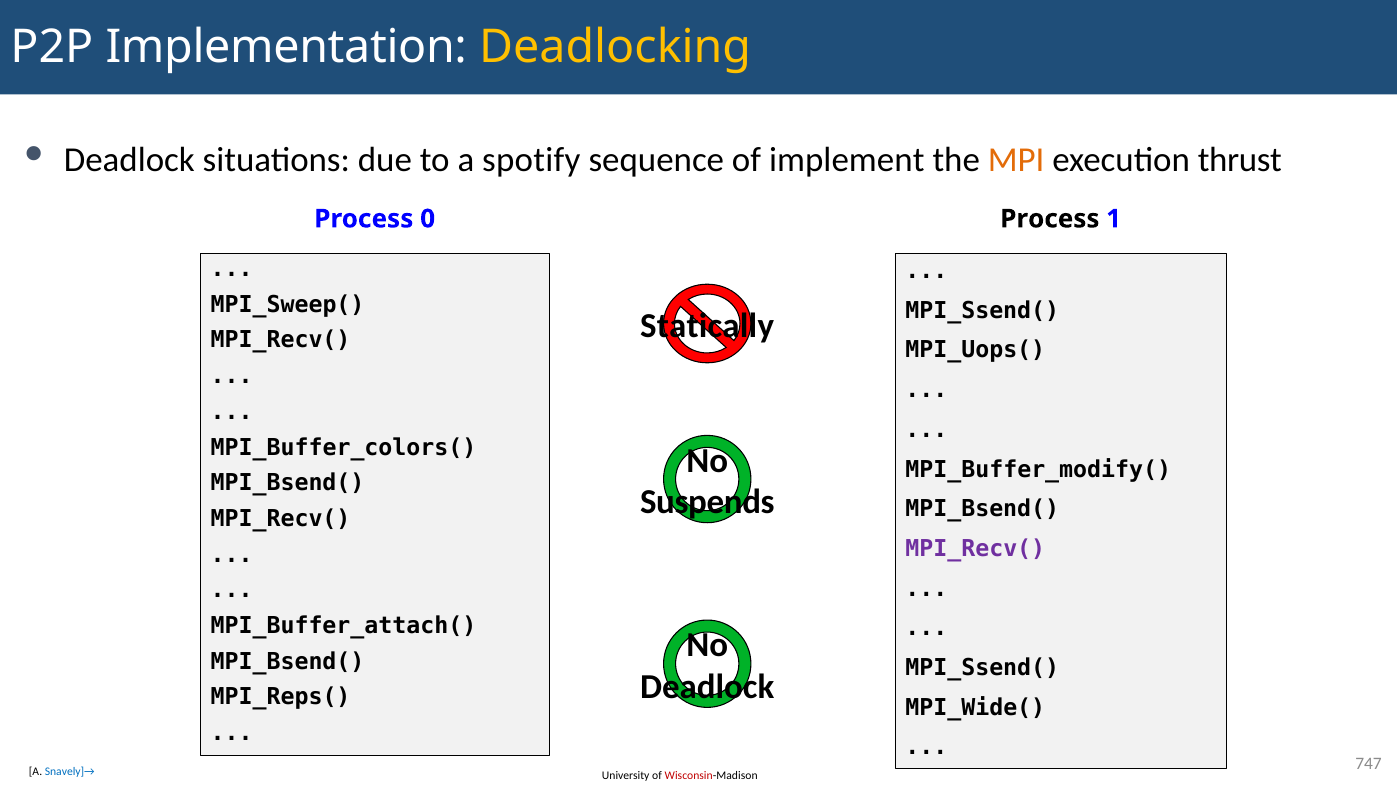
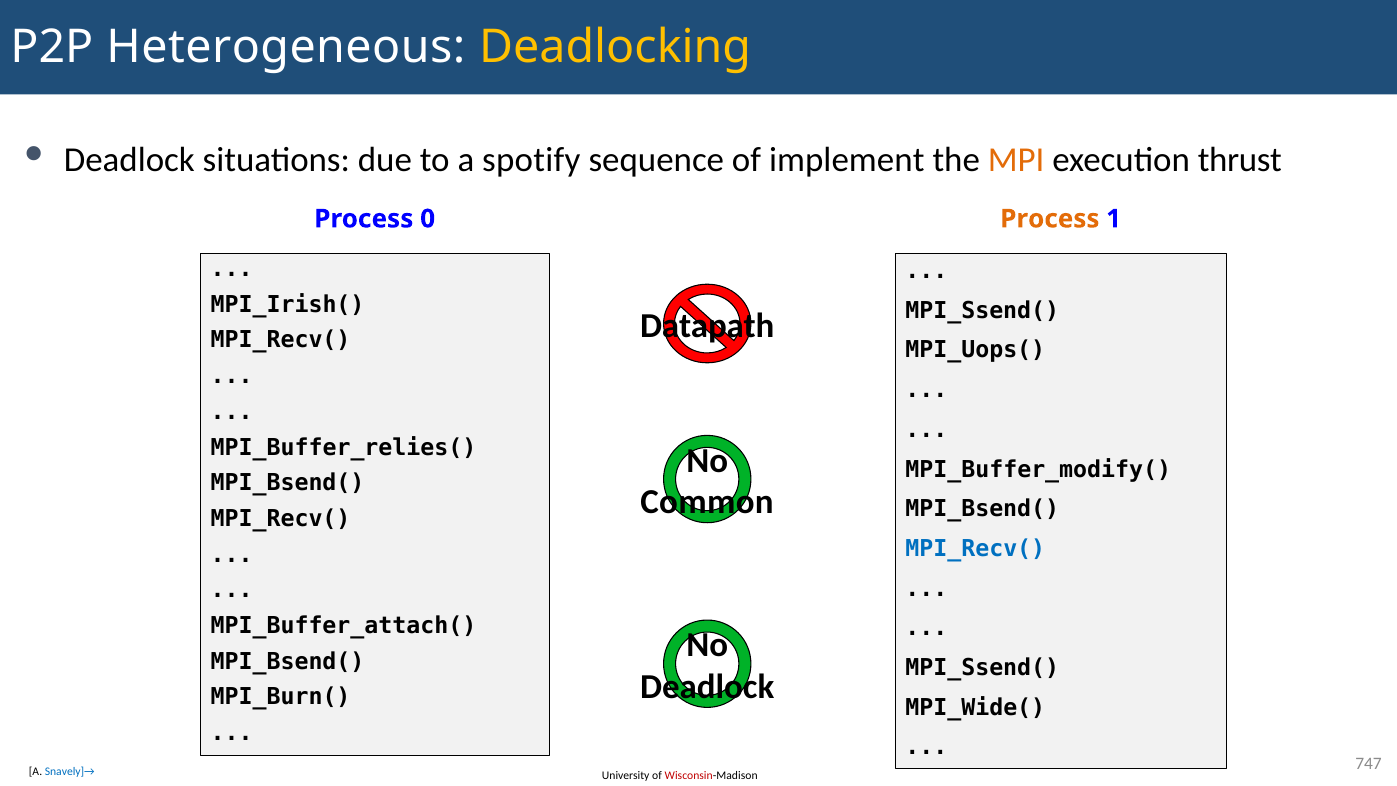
Implementation: Implementation -> Heterogeneous
Process at (1050, 219) colour: black -> orange
MPI_Sweep(: MPI_Sweep( -> MPI_Irish(
Statically: Statically -> Datapath
MPI_Buffer_colors(: MPI_Buffer_colors( -> MPI_Buffer_relies(
Suspends: Suspends -> Common
MPI_Recv( at (975, 549) colour: purple -> blue
MPI_Reps(: MPI_Reps( -> MPI_Burn(
